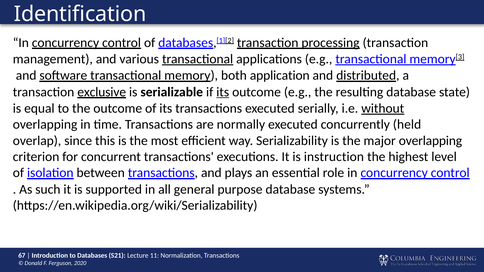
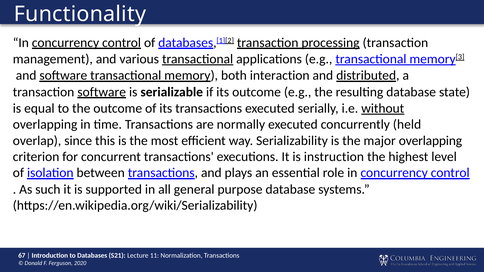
Identification: Identification -> Functionality
application: application -> interaction
transaction exclusive: exclusive -> software
its at (223, 92) underline: present -> none
